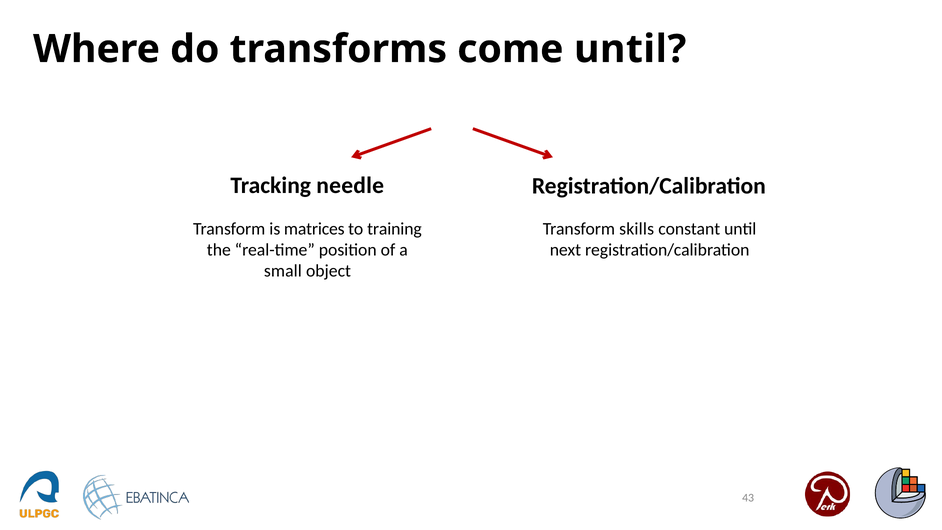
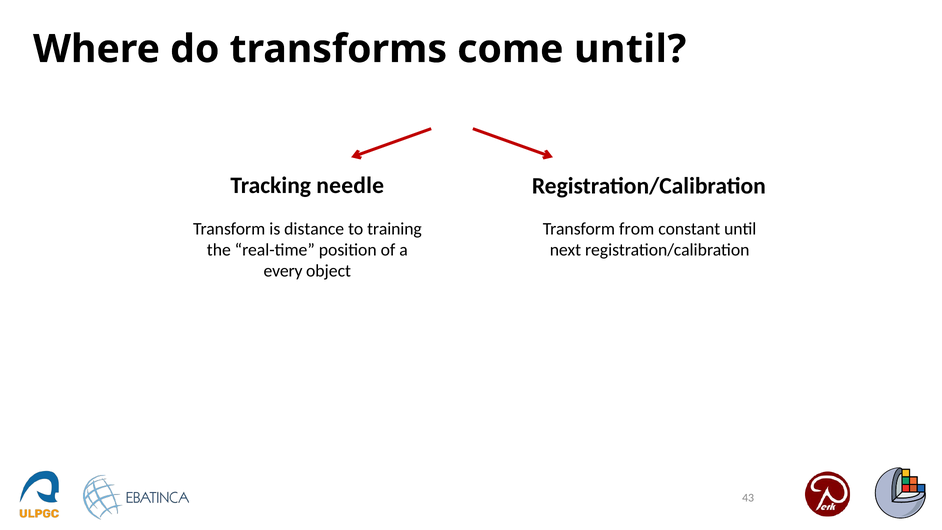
matrices: matrices -> distance
skills: skills -> from
small: small -> every
